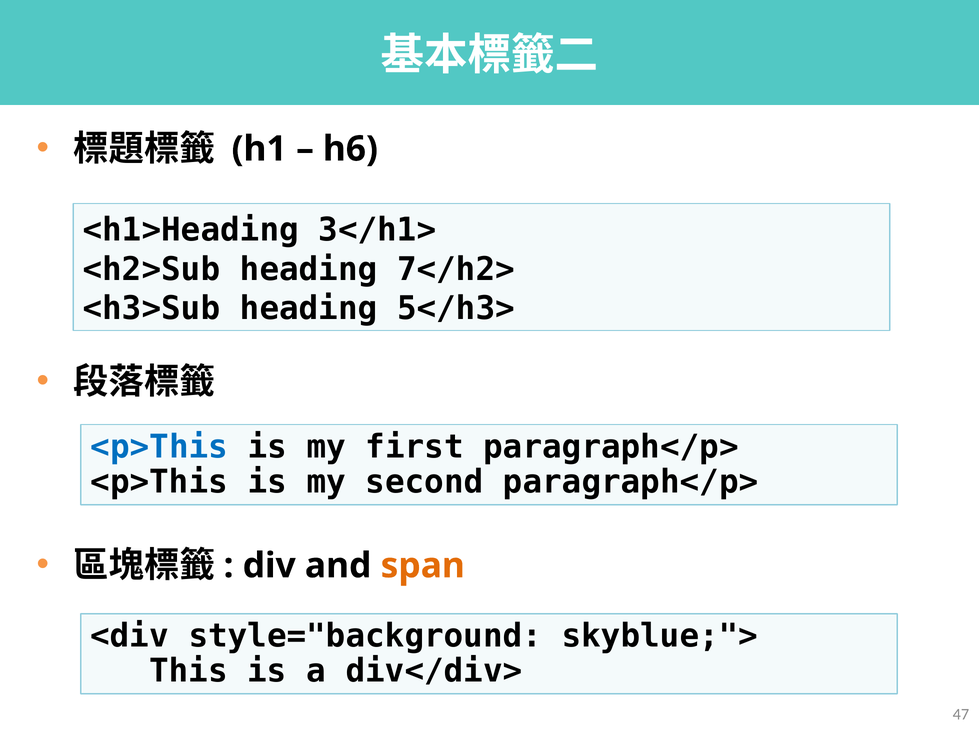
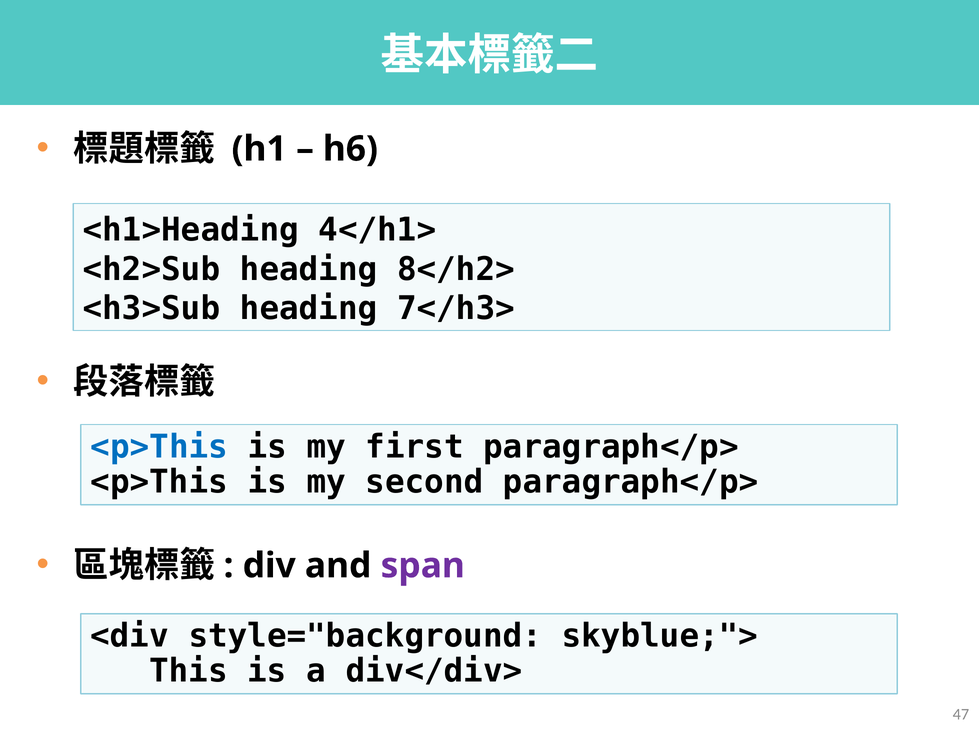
3</h1>: 3</h1> -> 4</h1>
7</h2>: 7</h2> -> 8</h2>
5</h3>: 5</h3> -> 7</h3>
span colour: orange -> purple
